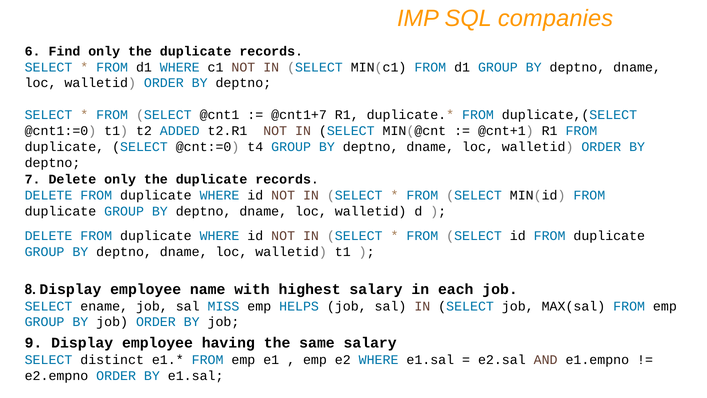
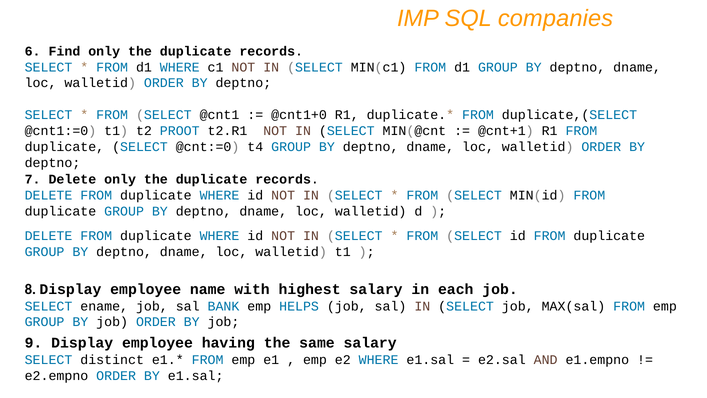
@cnt1+7: @cnt1+7 -> @cnt1+0
ADDED: ADDED -> PROOT
MISS: MISS -> BANK
